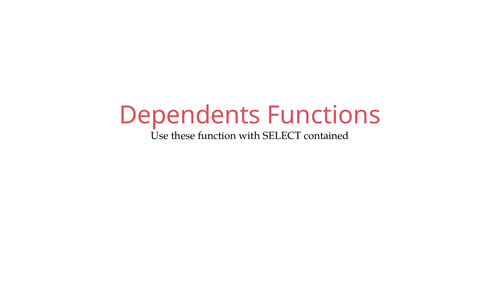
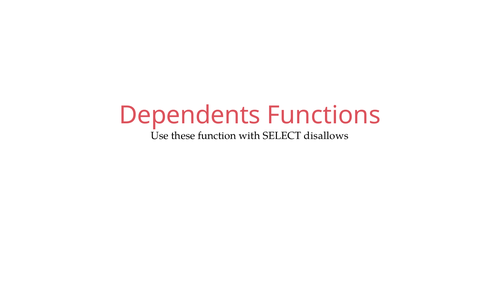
contained: contained -> disallows
